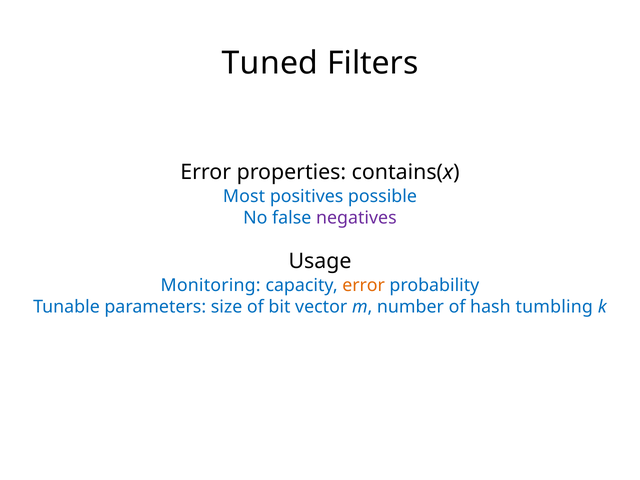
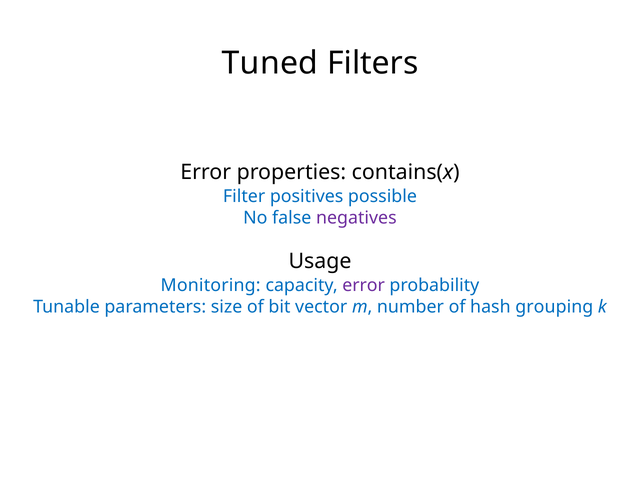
Most: Most -> Filter
error at (364, 286) colour: orange -> purple
tumbling: tumbling -> grouping
